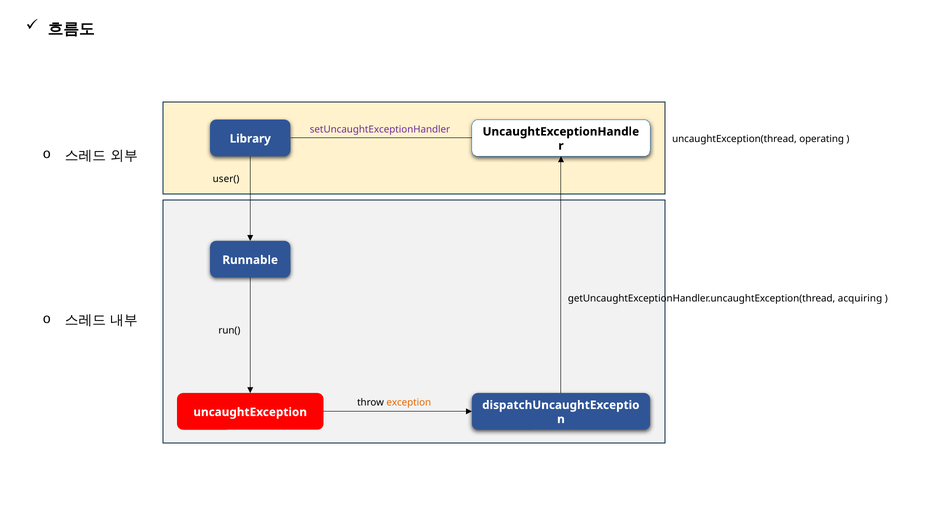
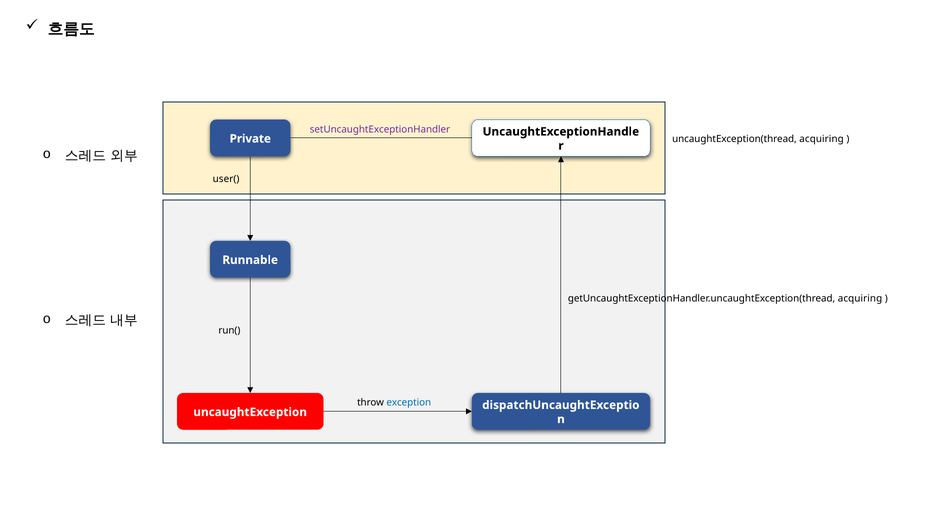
uncaughtException(thread operating: operating -> acquiring
Library: Library -> Private
exception colour: orange -> blue
